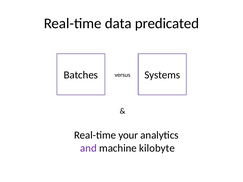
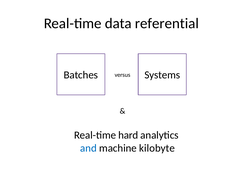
predicated: predicated -> referential
your: your -> hard
and colour: purple -> blue
